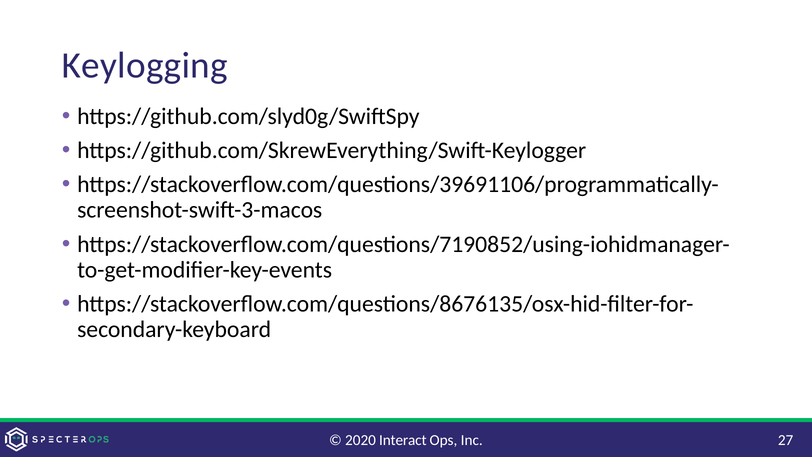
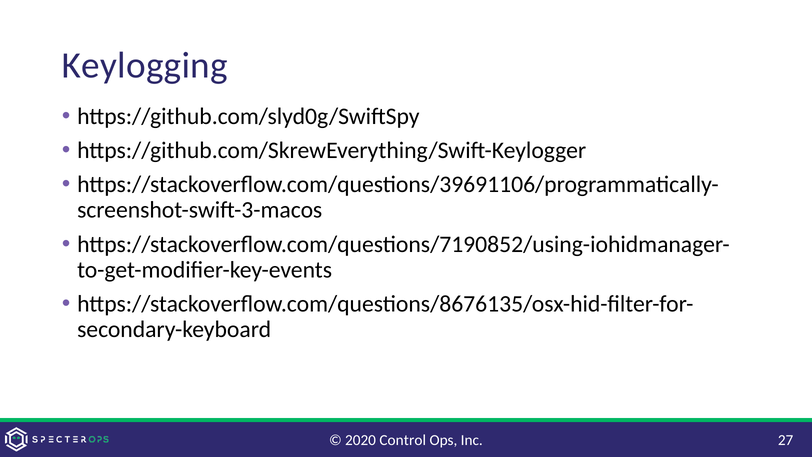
Interact: Interact -> Control
